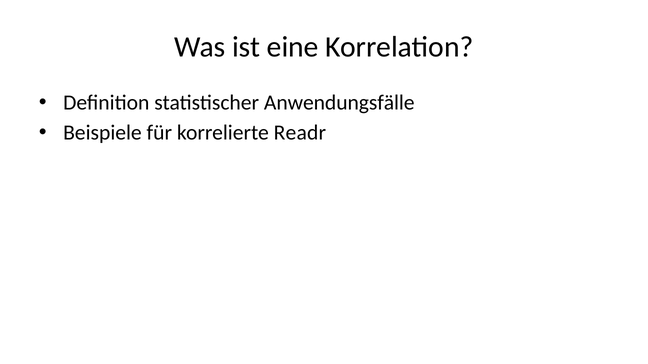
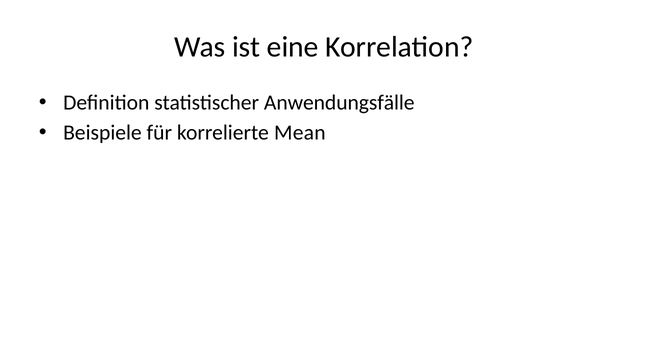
Readr: Readr -> Mean
